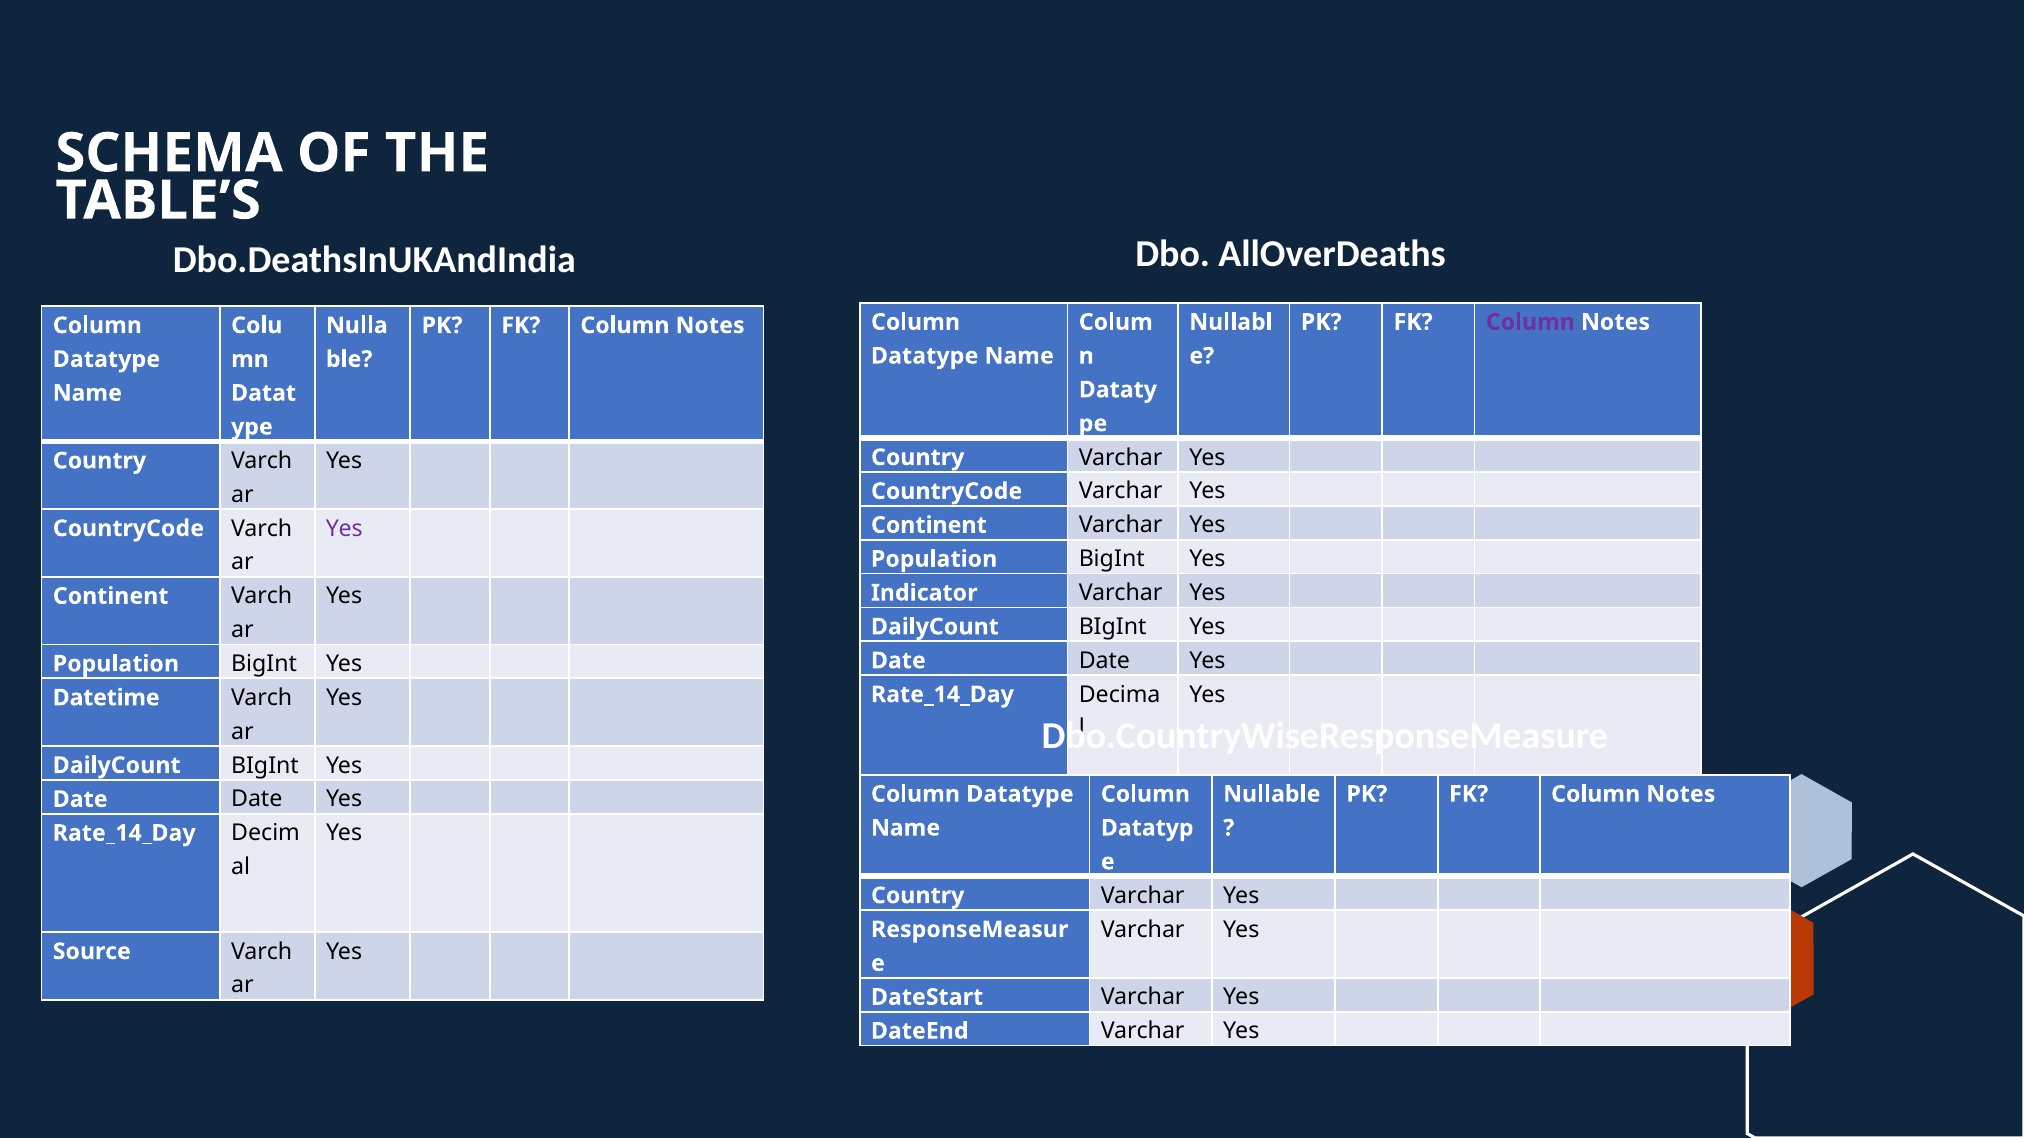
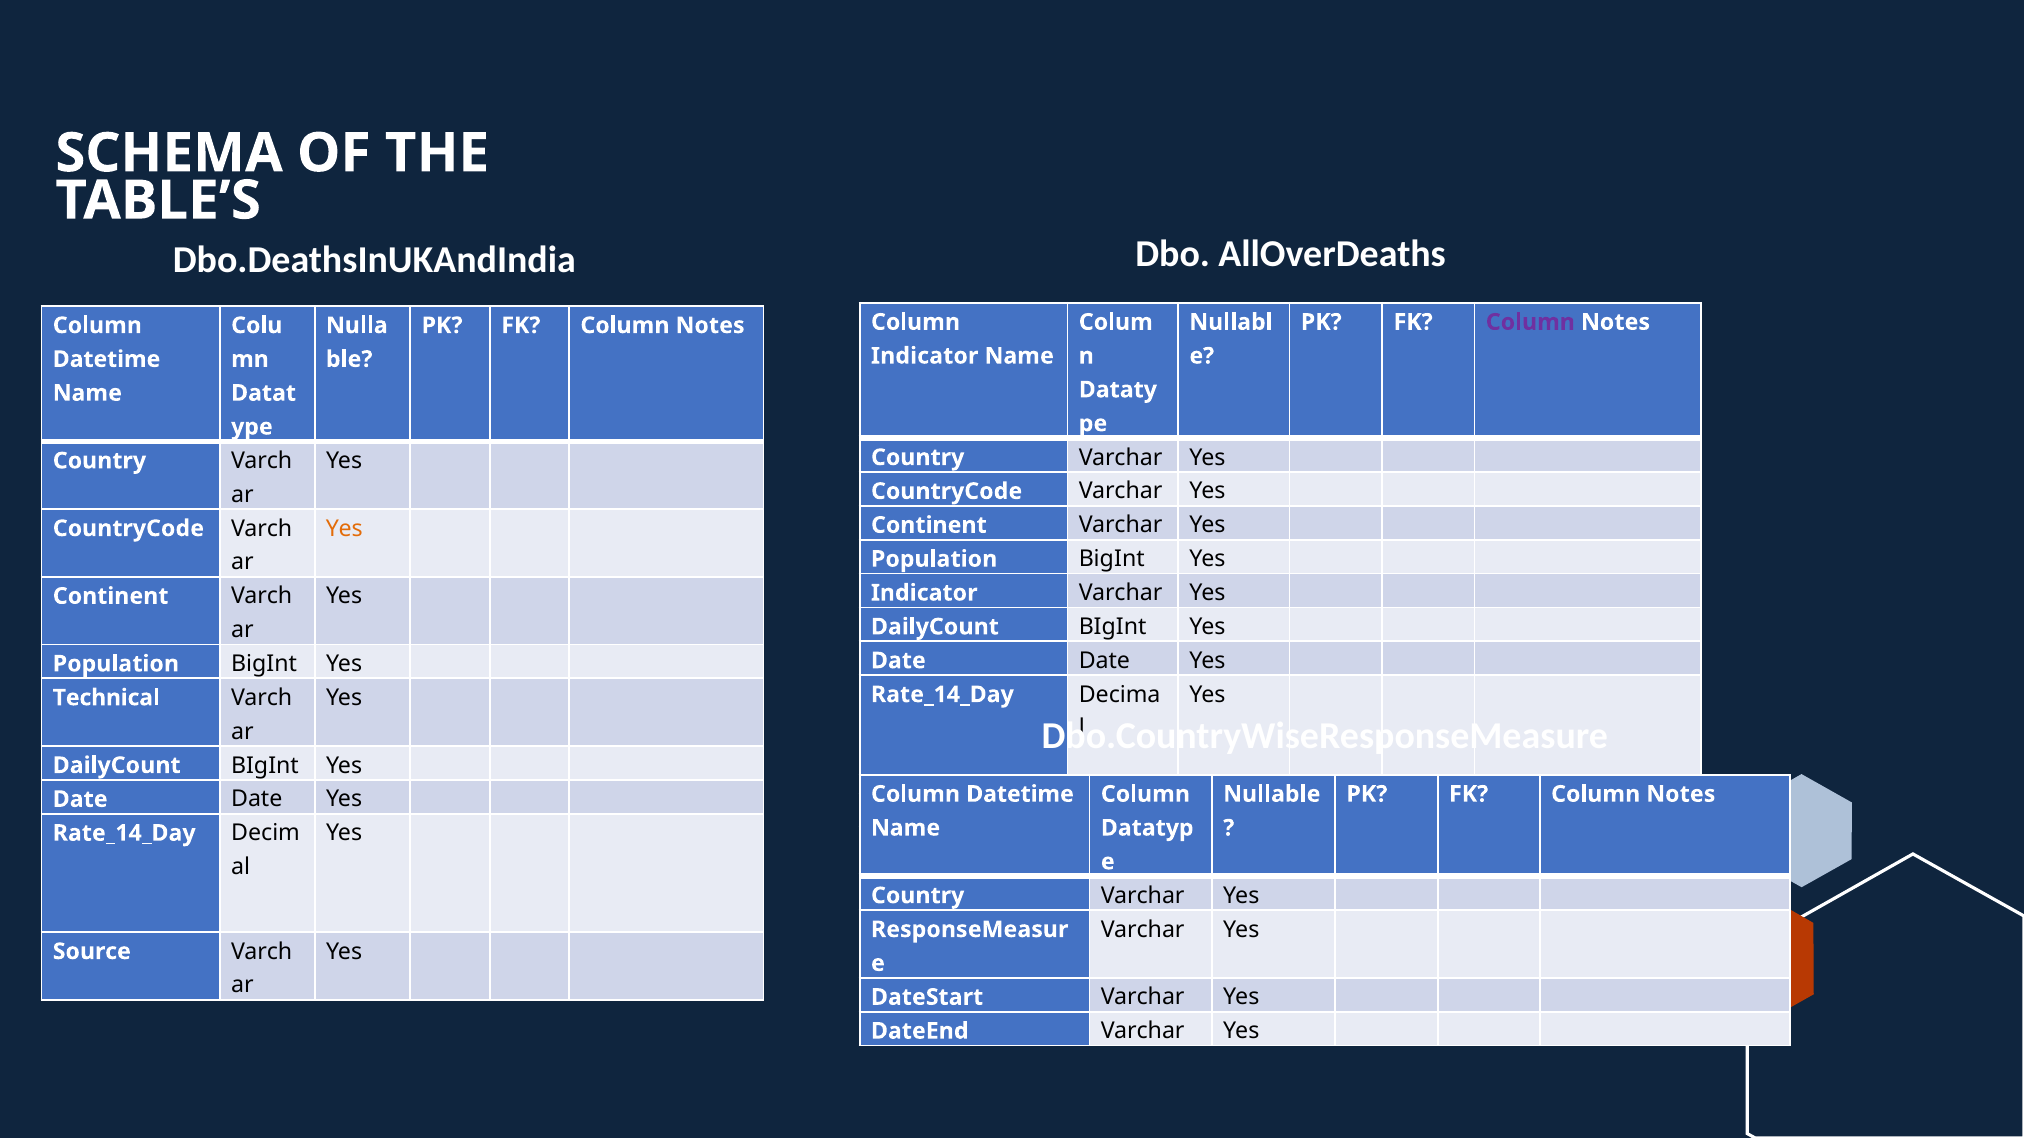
Datatype at (925, 356): Datatype -> Indicator
Datatype at (106, 359): Datatype -> Datetime
Yes at (344, 529) colour: purple -> orange
Datetime: Datetime -> Technical
Datatype at (1020, 794): Datatype -> Datetime
